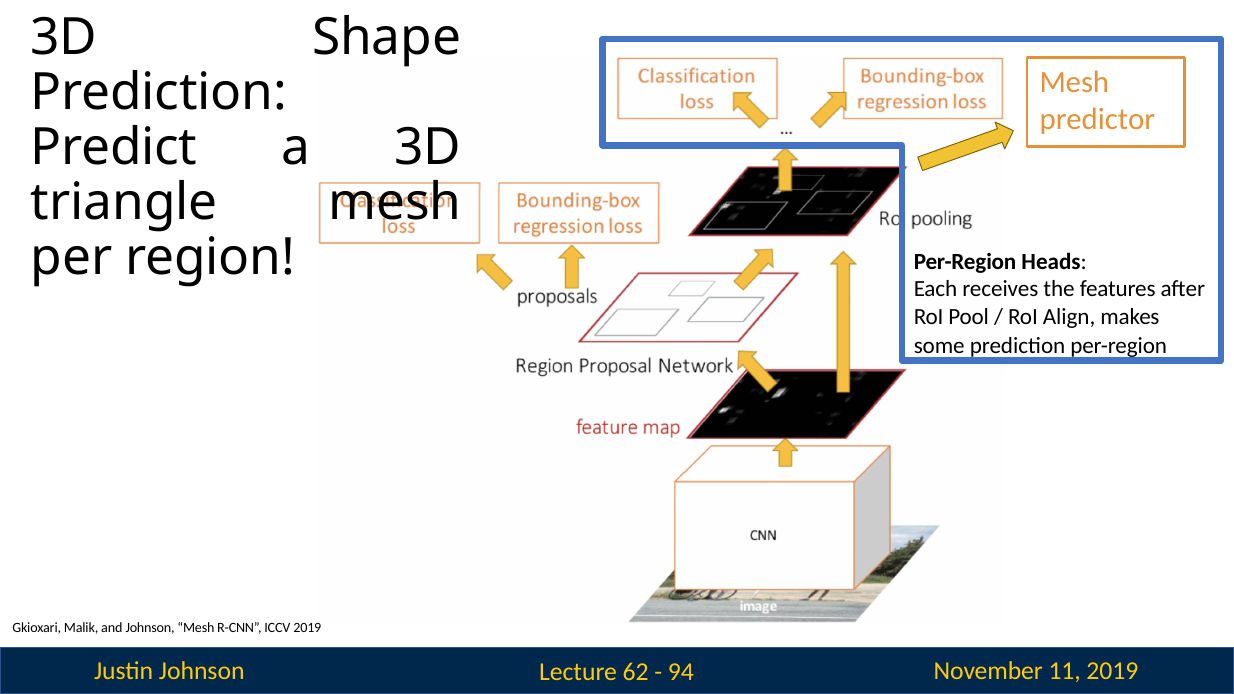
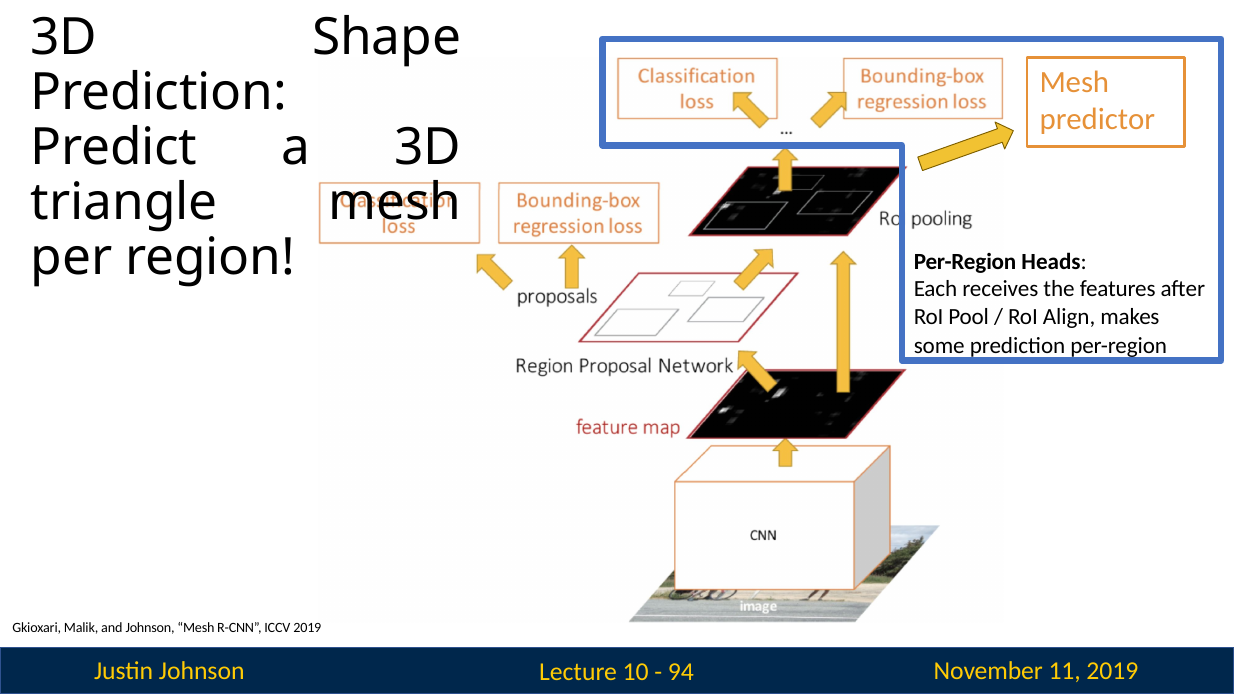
62: 62 -> 10
